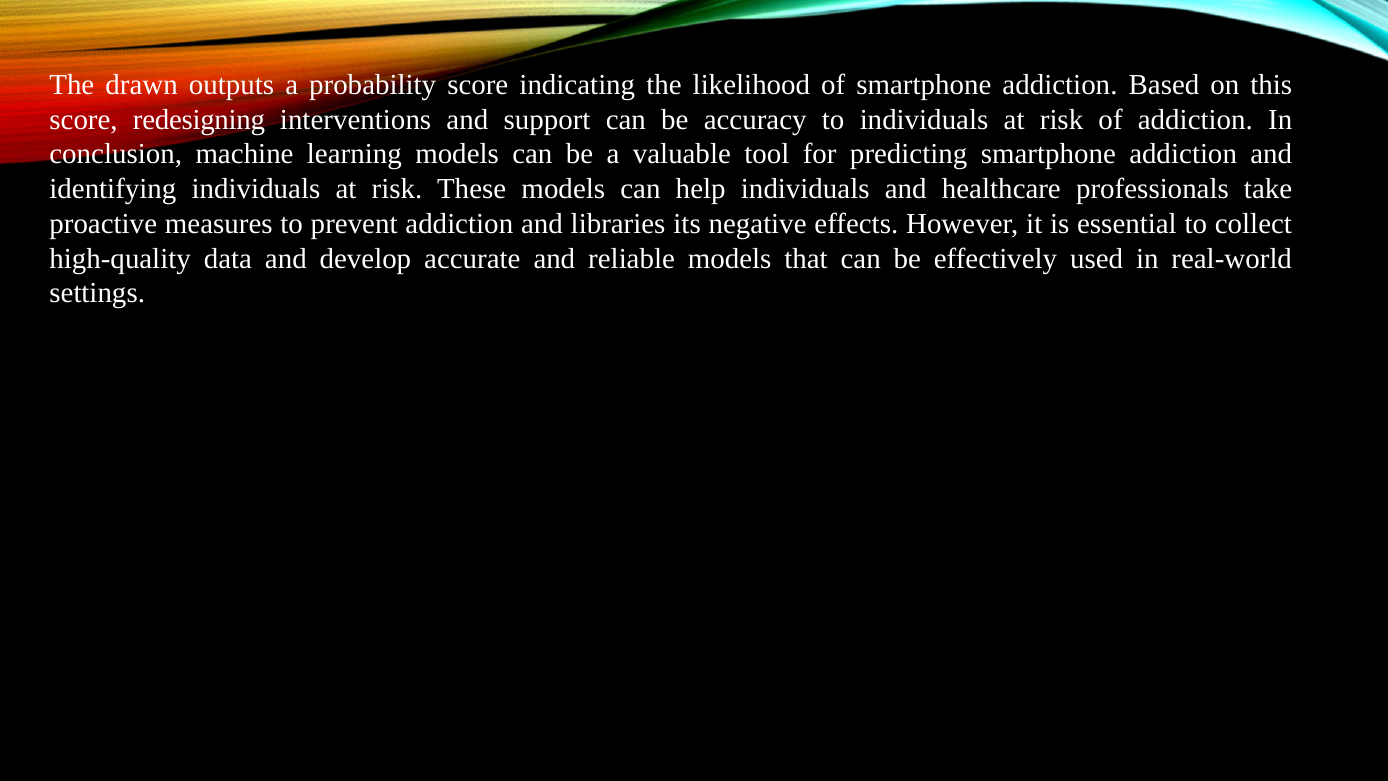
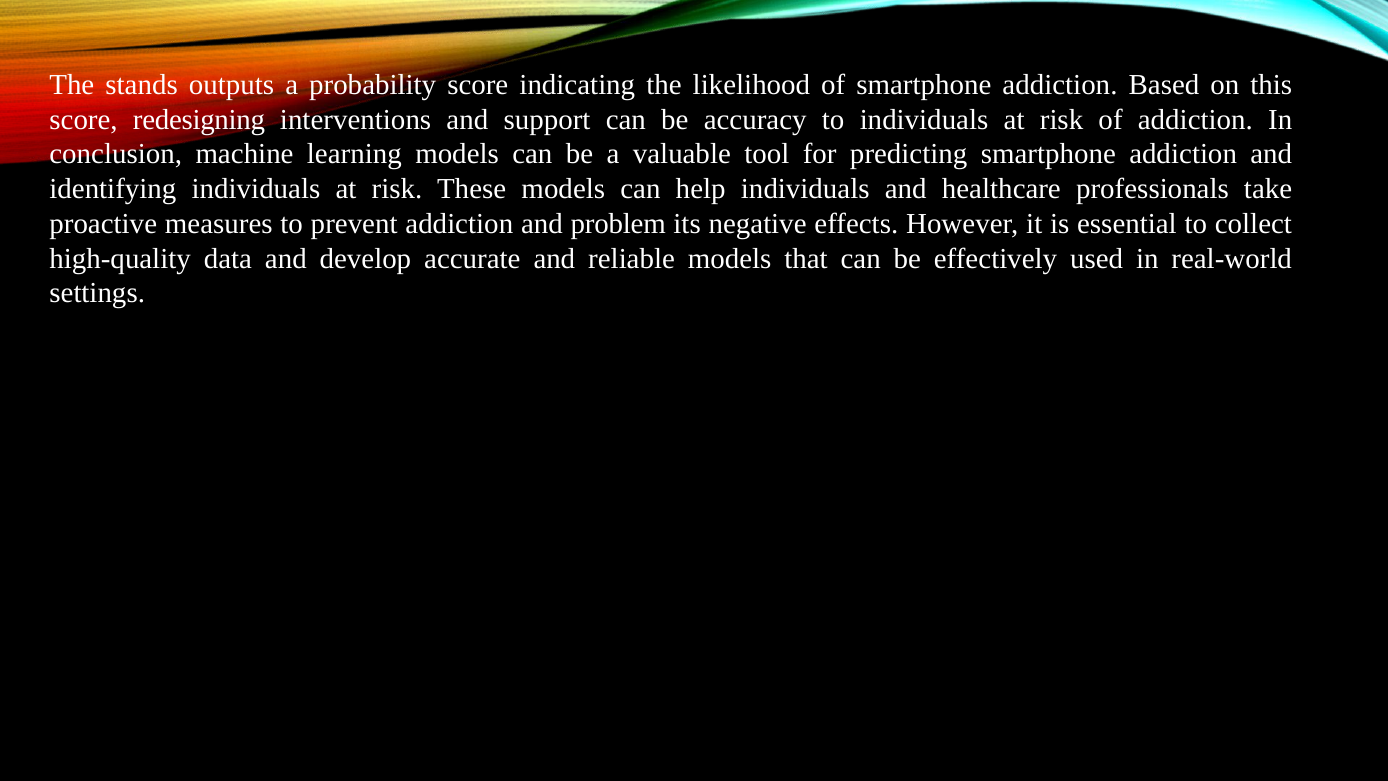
drawn: drawn -> stands
libraries: libraries -> problem
